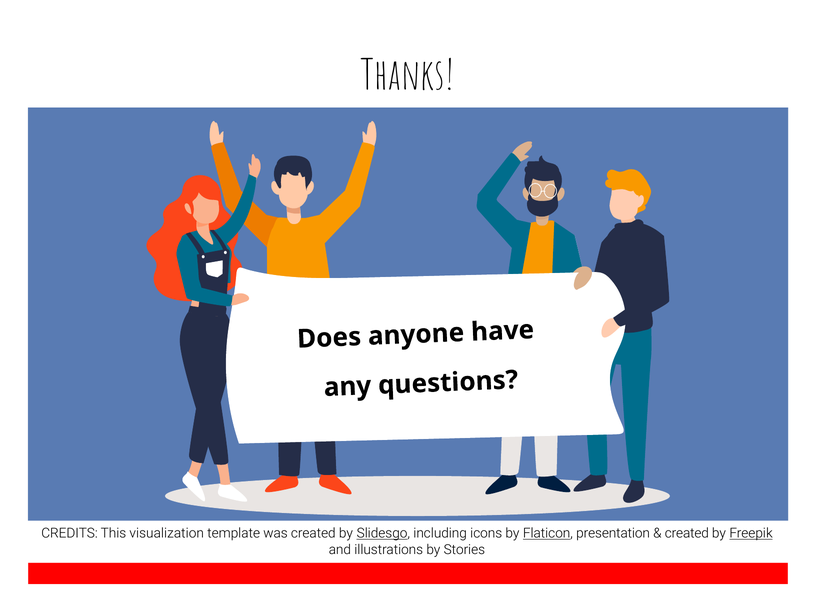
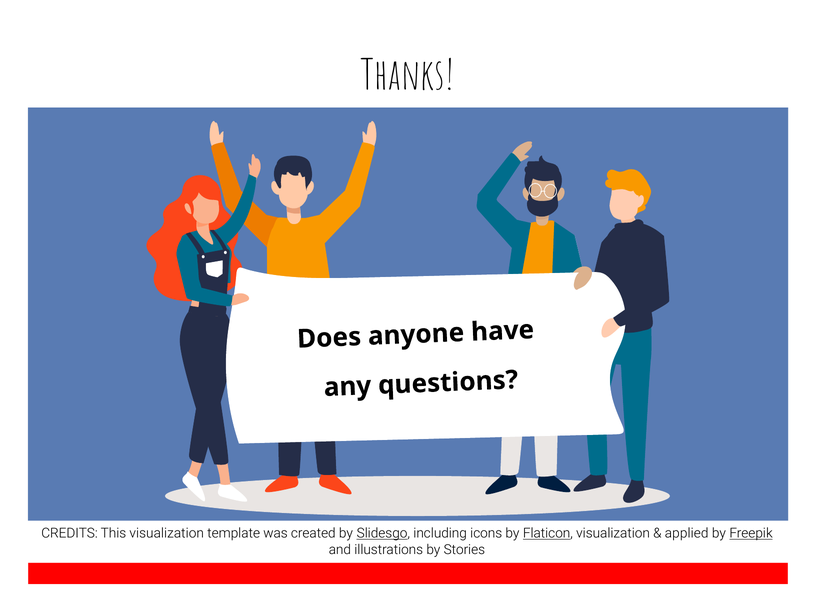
Flaticon presentation: presentation -> visualization
created at (687, 533): created -> applied
